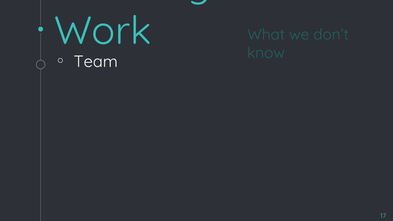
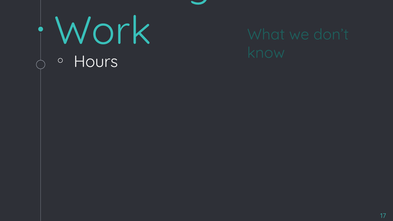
Team: Team -> Hours
